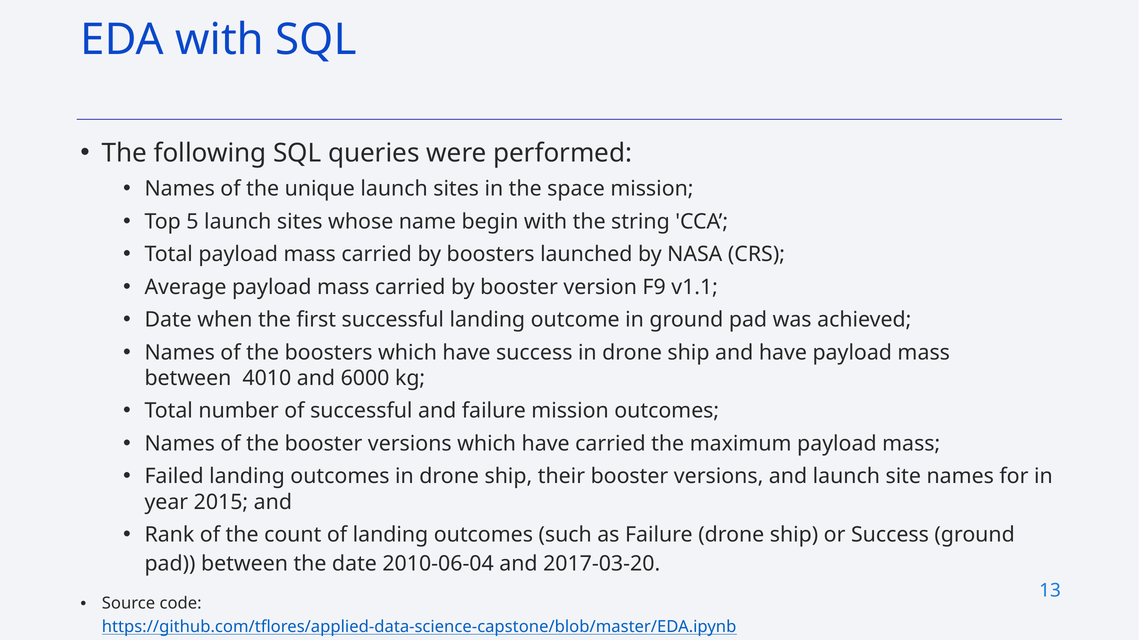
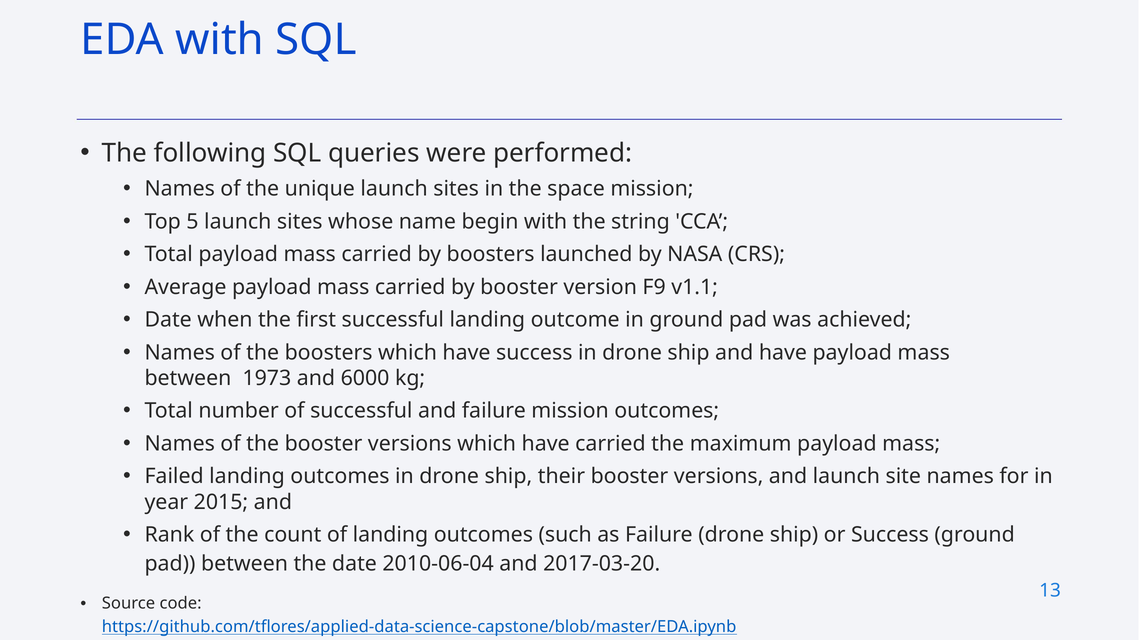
4010: 4010 -> 1973
